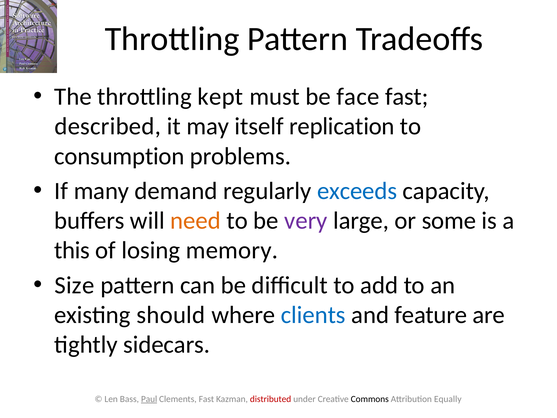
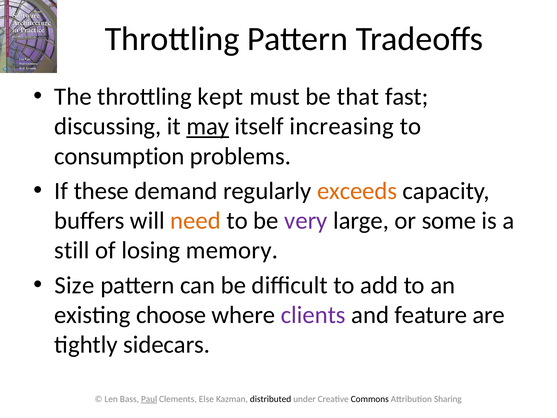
face: face -> that
described: described -> discussing
may underline: none -> present
replication: replication -> increasing
many: many -> these
exceeds colour: blue -> orange
this: this -> still
should: should -> choose
clients colour: blue -> purple
Clements Fast: Fast -> Else
distributed colour: red -> black
Equally: Equally -> Sharing
